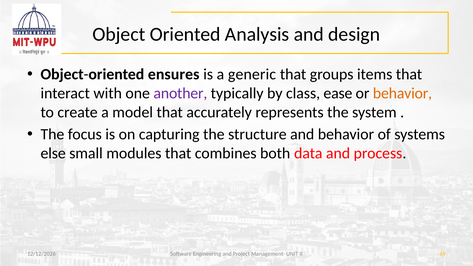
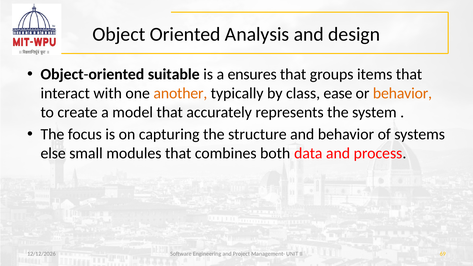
ensures: ensures -> suitable
generic: generic -> ensures
another colour: purple -> orange
